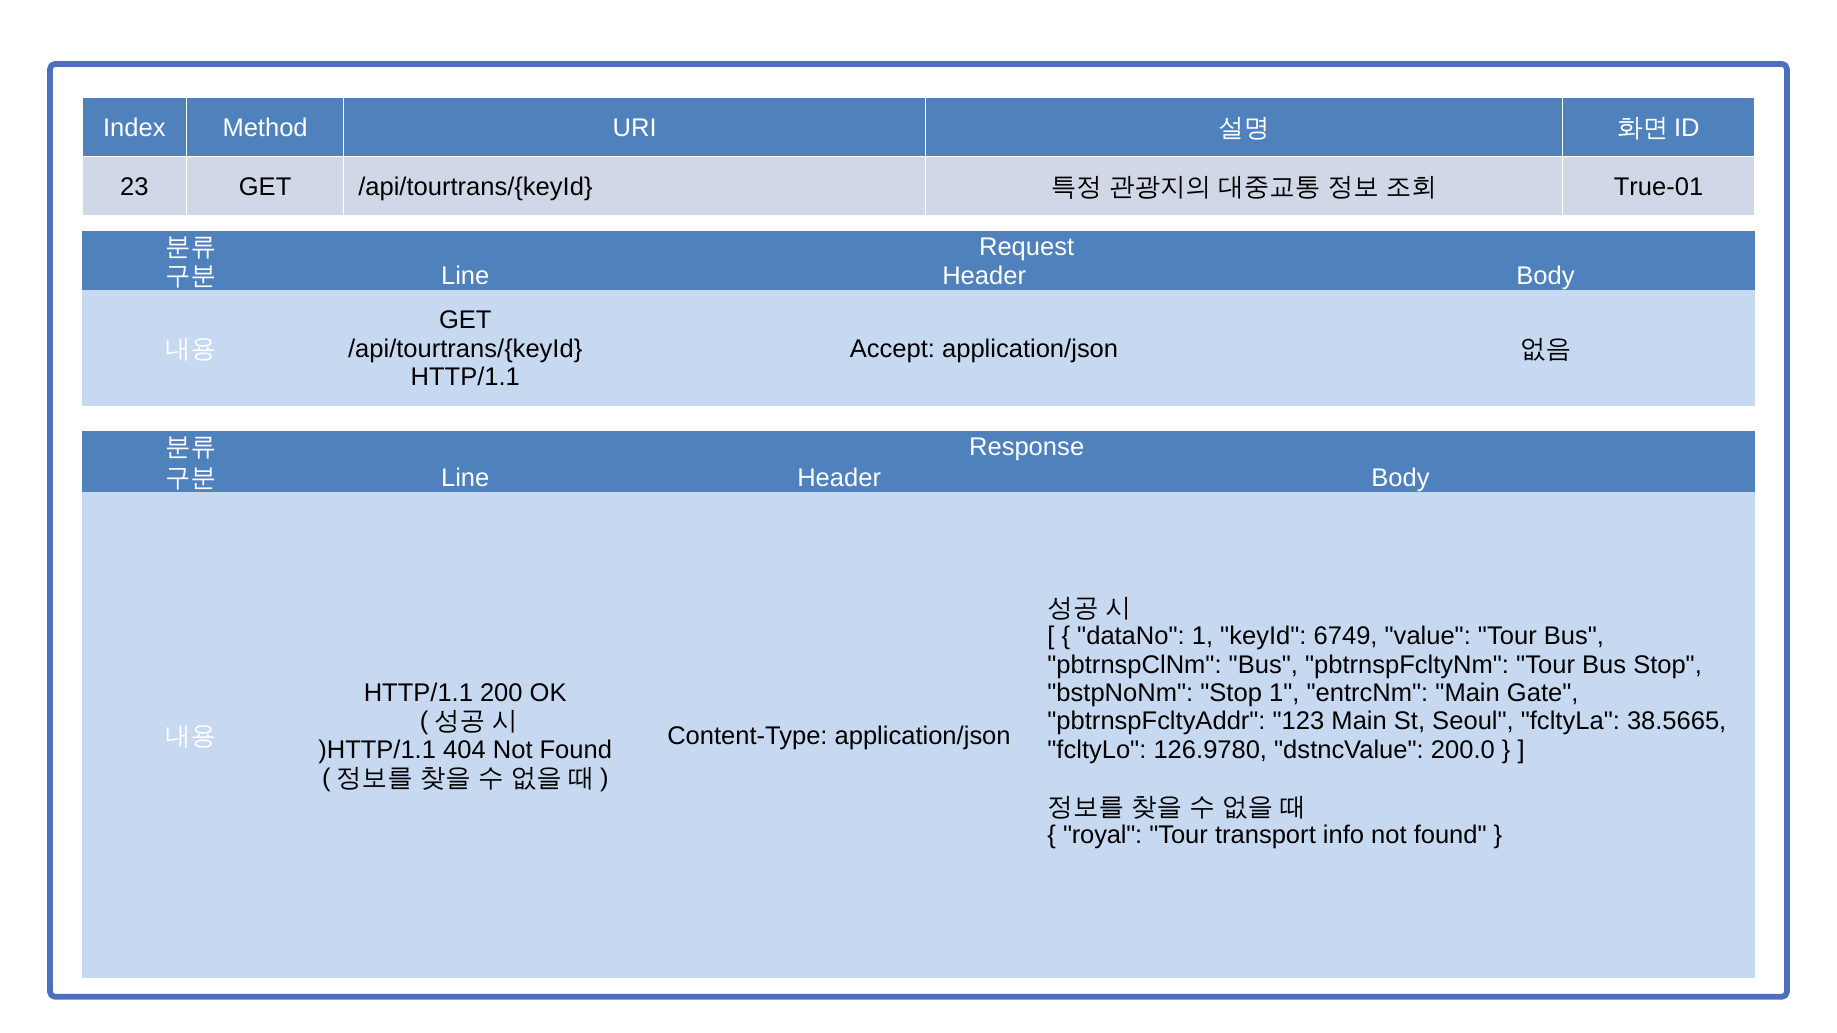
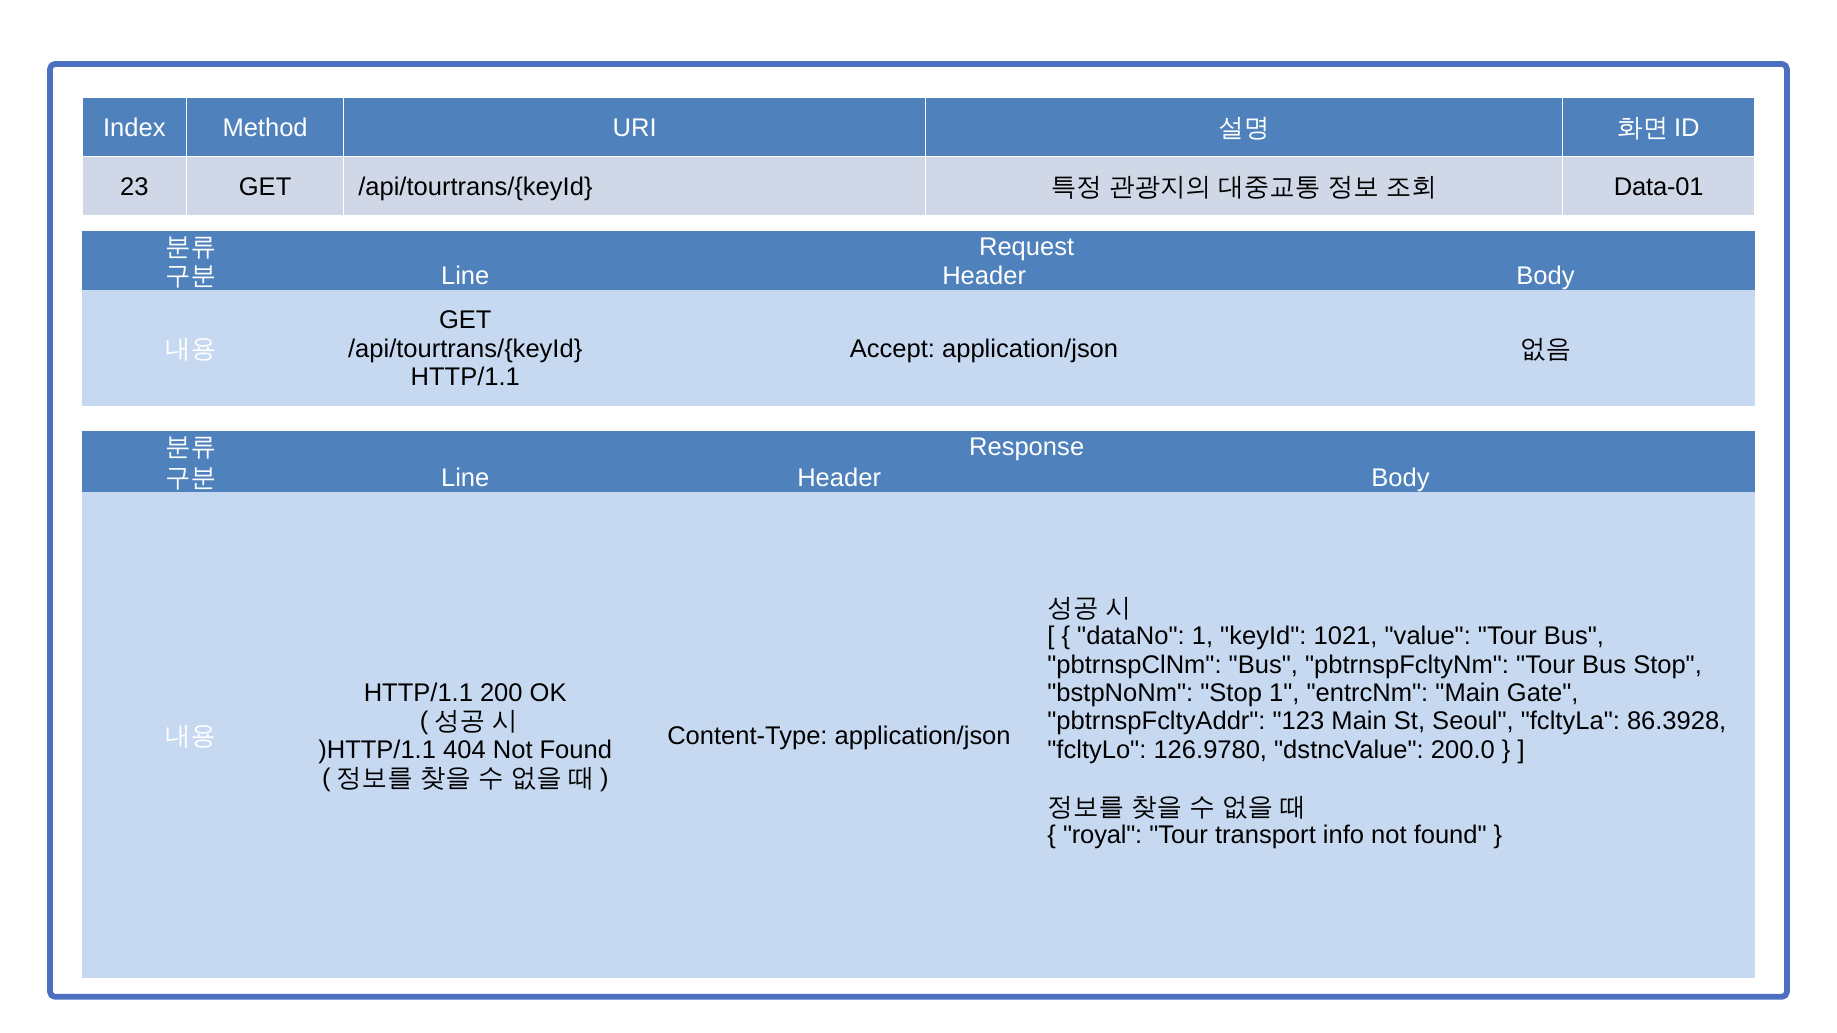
True-01: True-01 -> Data-01
6749: 6749 -> 1021
38.5665: 38.5665 -> 86.3928
